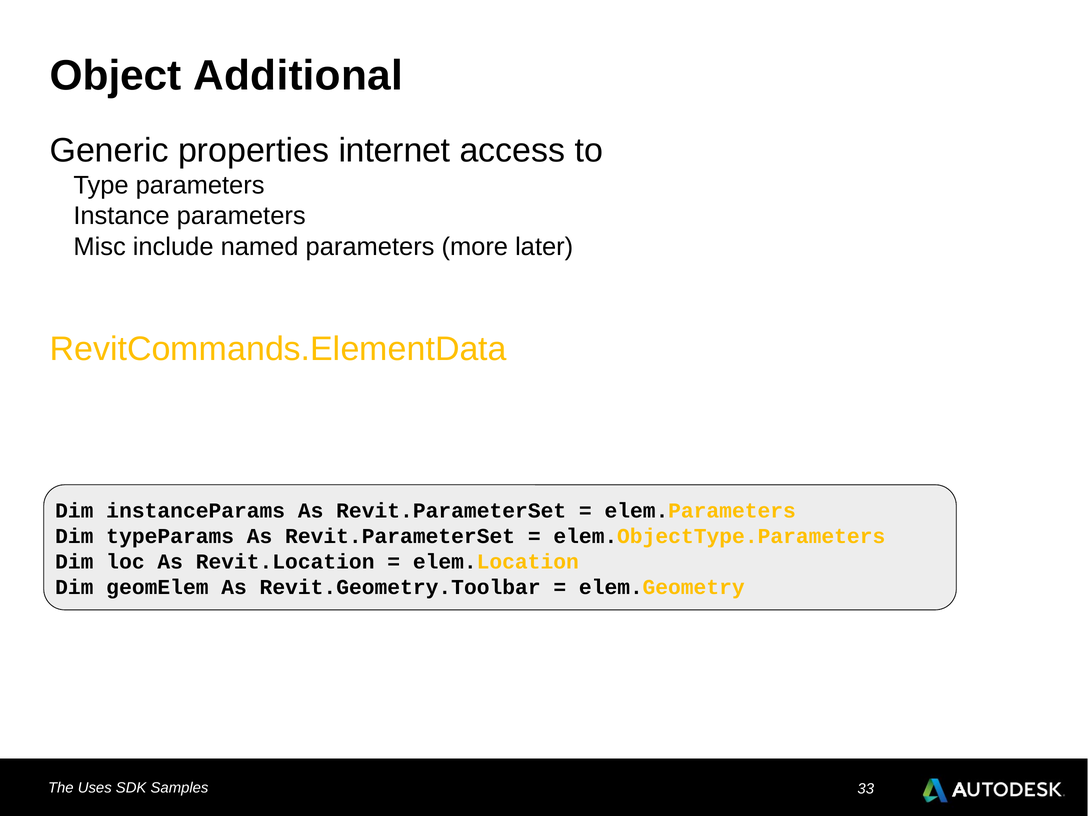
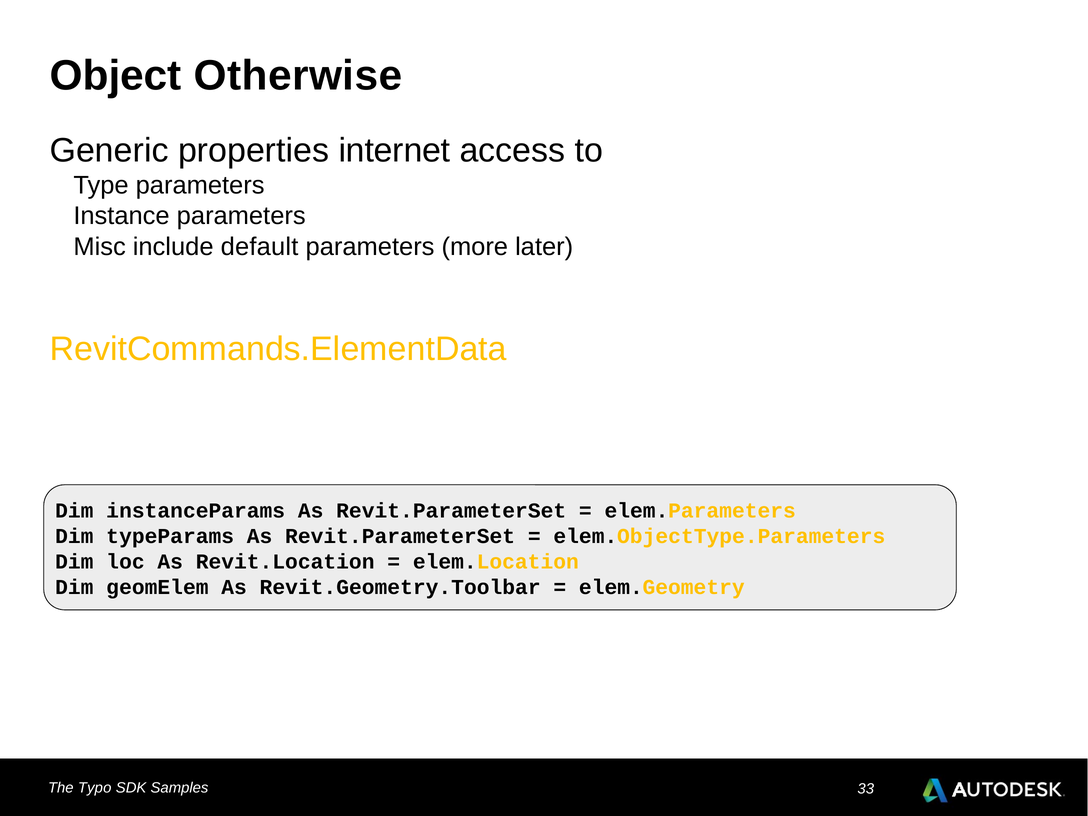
Additional: Additional -> Otherwise
named: named -> default
Uses: Uses -> Typo
